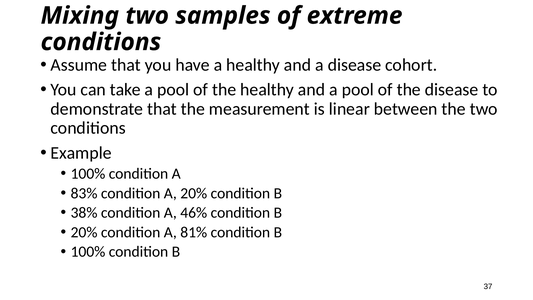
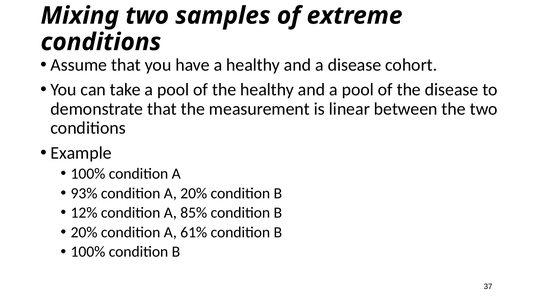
83%: 83% -> 93%
38%: 38% -> 12%
46%: 46% -> 85%
81%: 81% -> 61%
